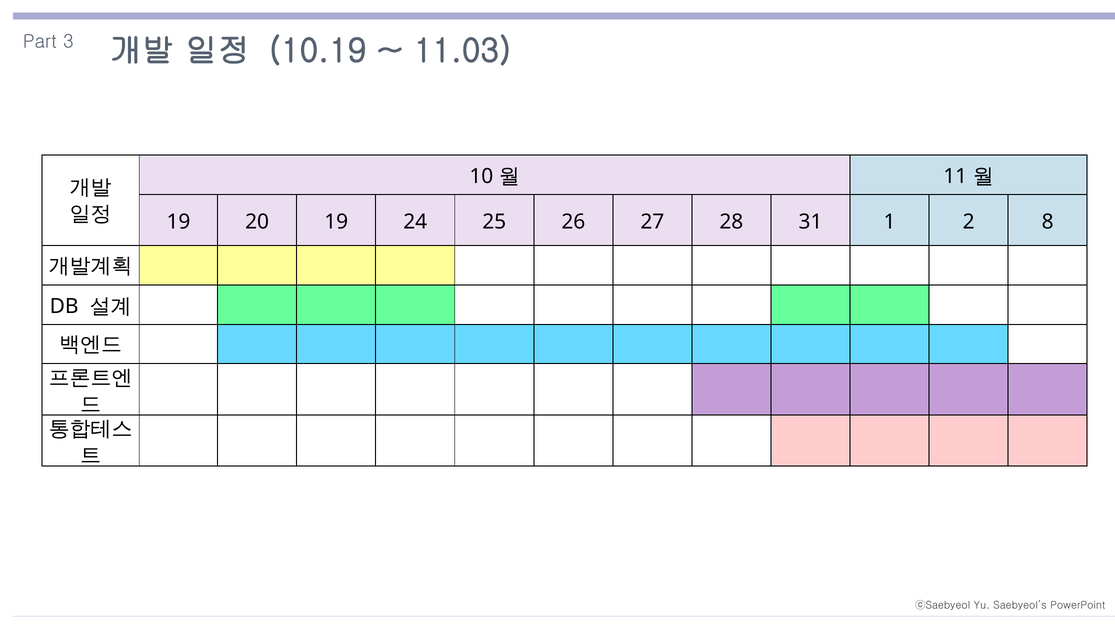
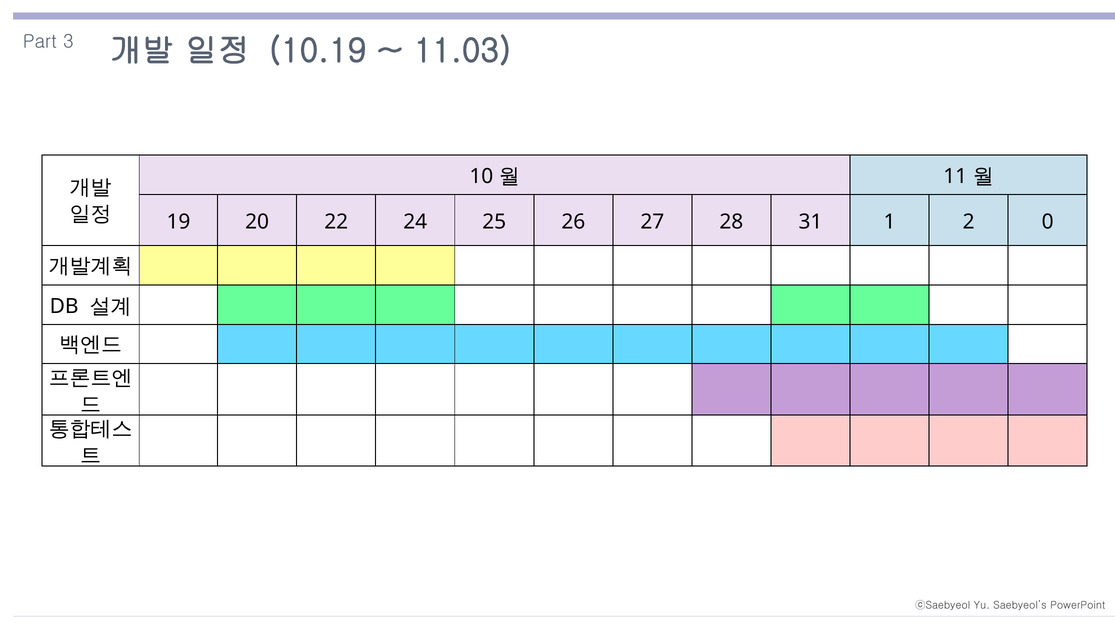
20 19: 19 -> 22
8: 8 -> 0
